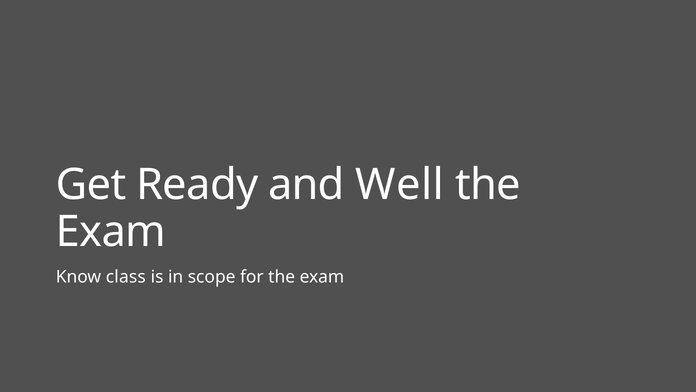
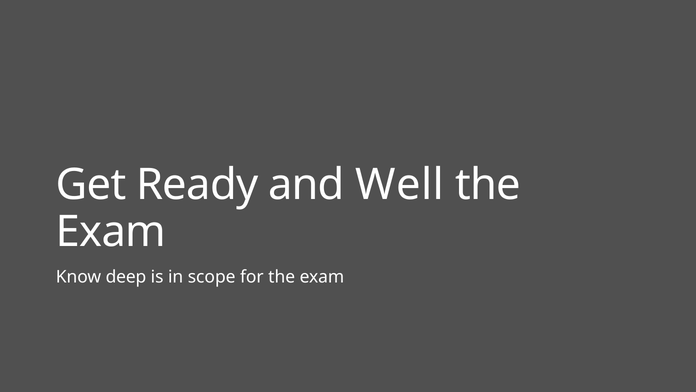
class: class -> deep
